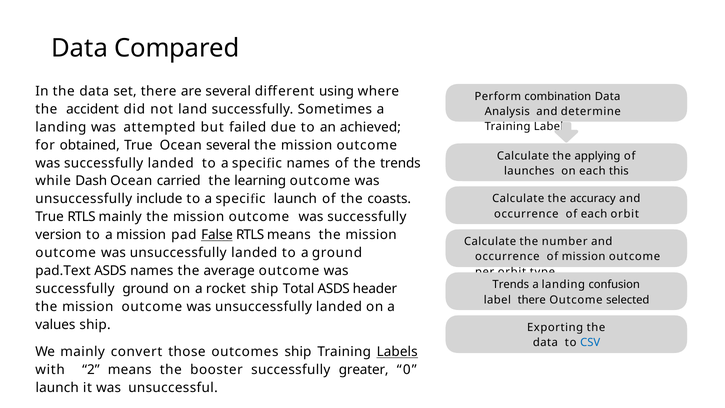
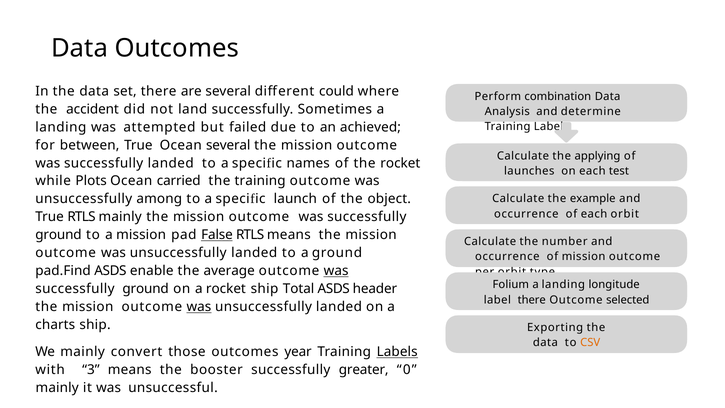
Data Compared: Compared -> Outcomes
using: using -> could
obtained: obtained -> between
the trends: trends -> rocket
this: this -> test
Dash: Dash -> Plots
the learning: learning -> training
include: include -> among
coasts: coasts -> object
accuracy: accuracy -> example
version at (58, 235): version -> ground
pad.Text: pad.Text -> pad.Find
ASDS names: names -> enable
was at (336, 271) underline: none -> present
Trends at (511, 285): Trends -> Folium
confusion: confusion -> longitude
was at (199, 307) underline: none -> present
values: values -> charts
CSV colour: blue -> orange
outcomes ship: ship -> year
2: 2 -> 3
launch at (57, 388): launch -> mainly
